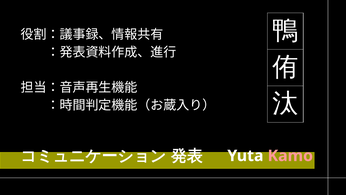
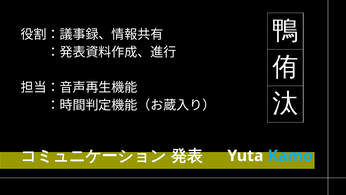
Kamo colour: pink -> light blue
